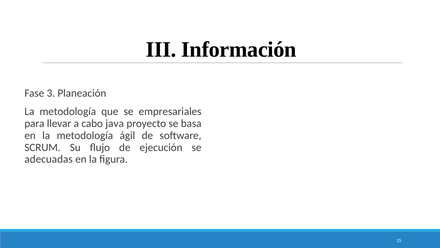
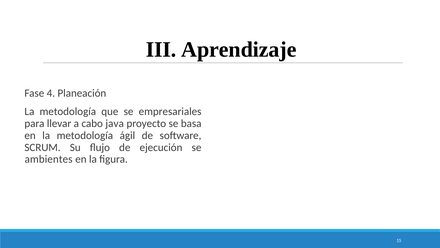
Información: Información -> Aprendizaje
3: 3 -> 4
adecuadas: adecuadas -> ambientes
